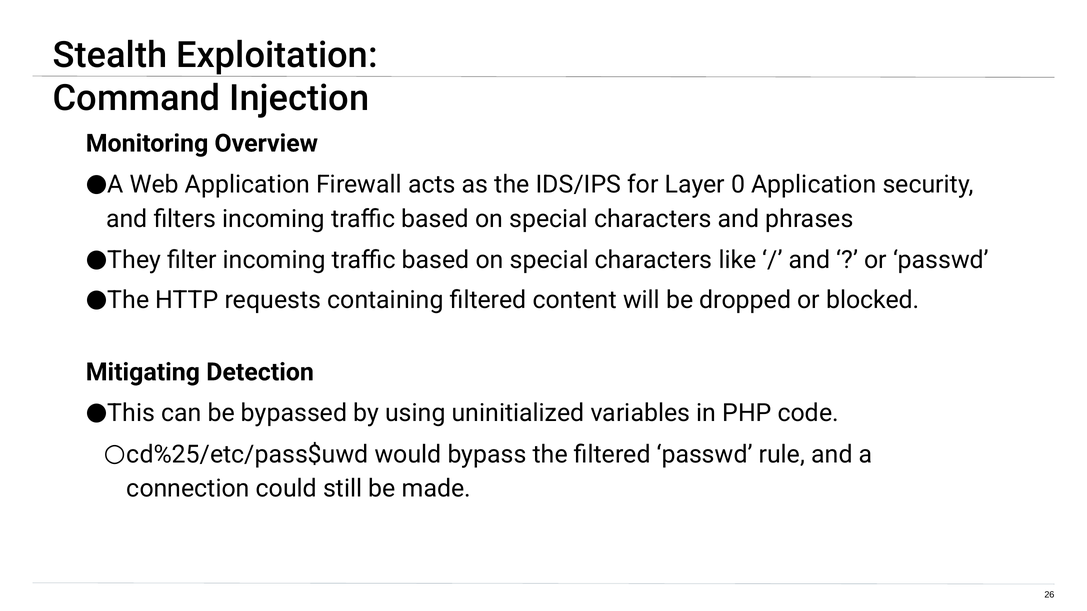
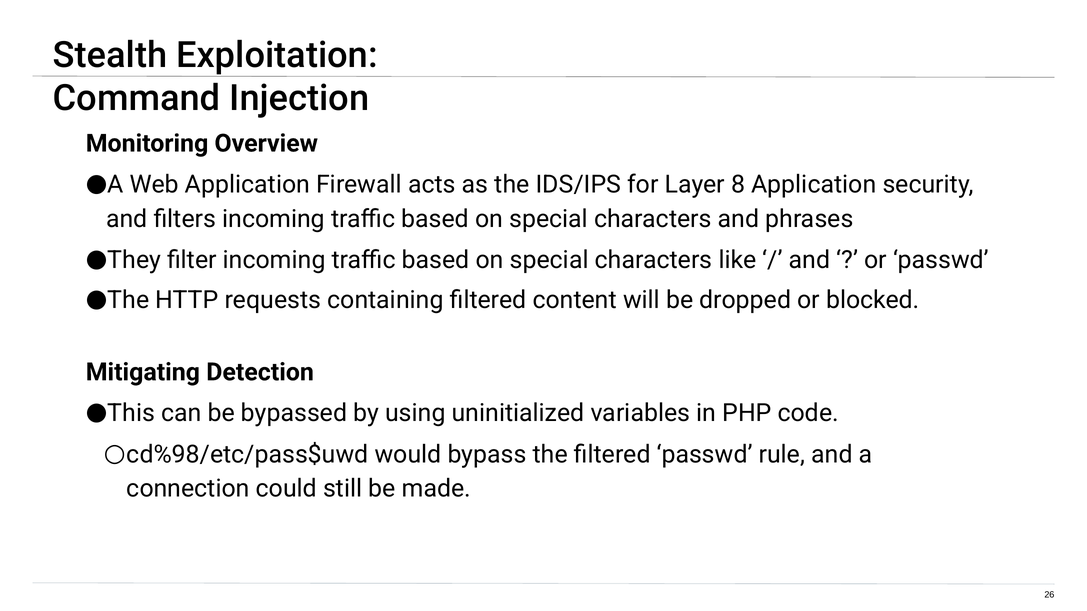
0: 0 -> 8
cd%25/etc/pass$uwd: cd%25/etc/pass$uwd -> cd%98/etc/pass$uwd
